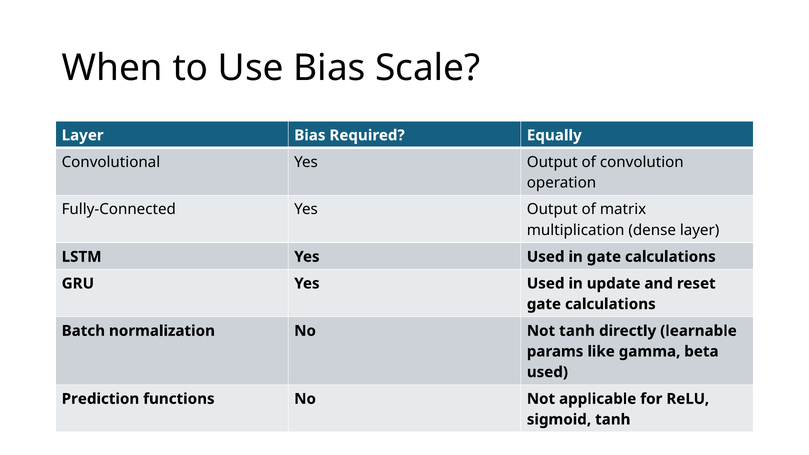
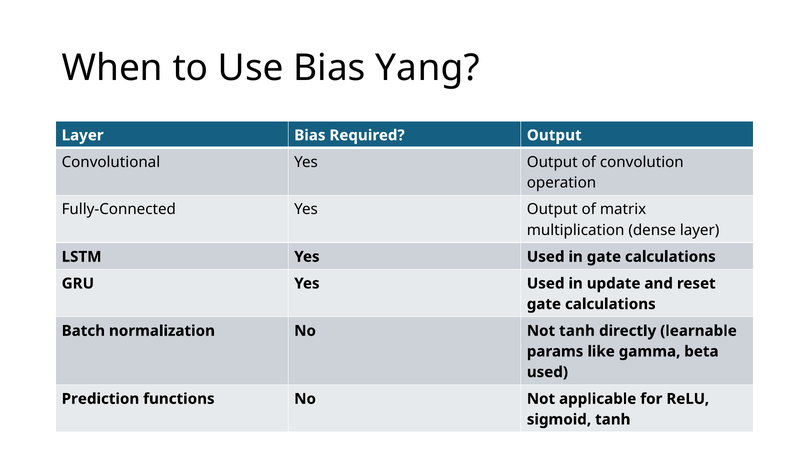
Scale: Scale -> Yang
Required Equally: Equally -> Output
